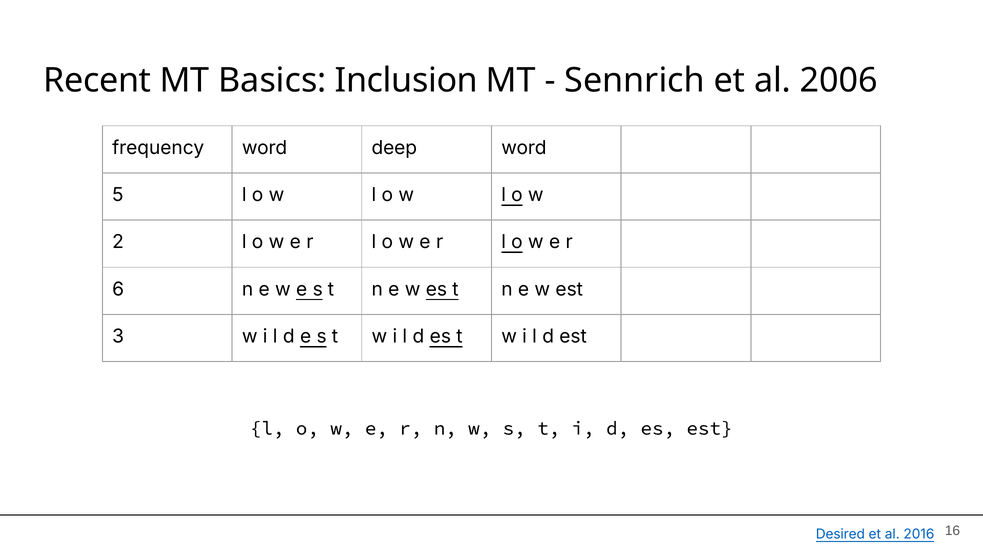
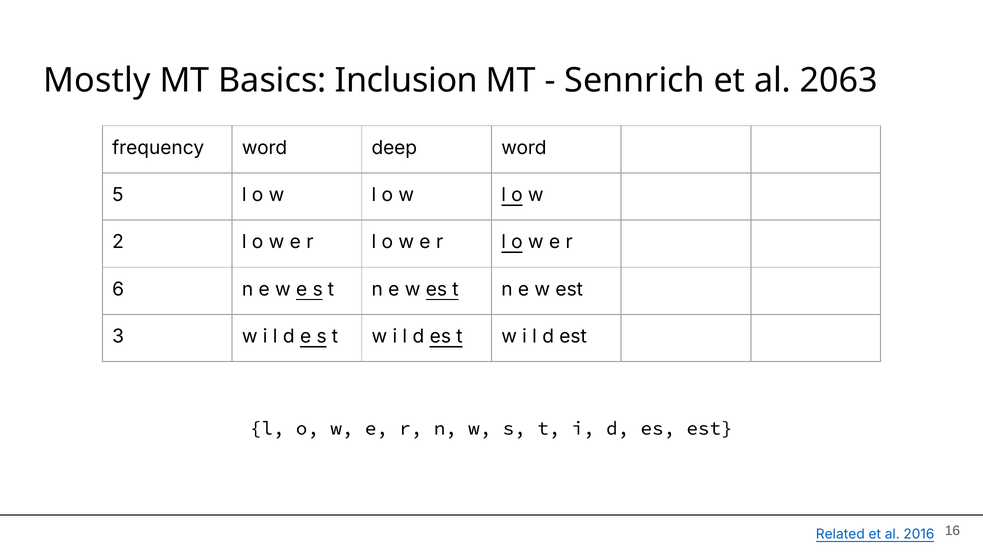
Recent: Recent -> Mostly
2006: 2006 -> 2063
Desired: Desired -> Related
